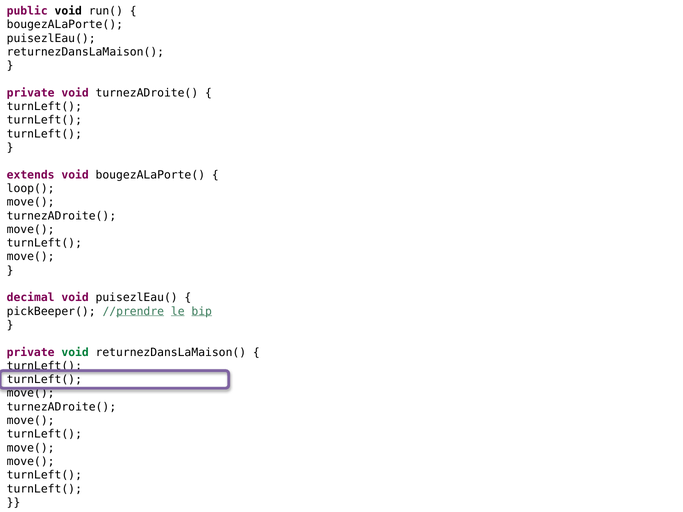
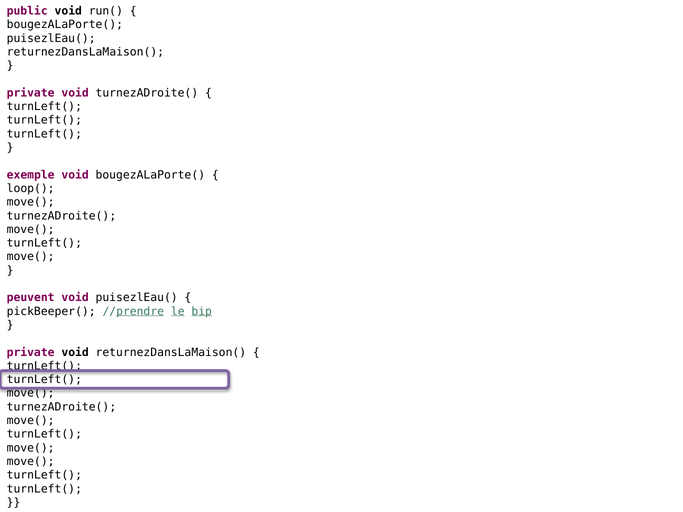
extends: extends -> exemple
decimal: decimal -> peuvent
void at (75, 352) colour: green -> black
